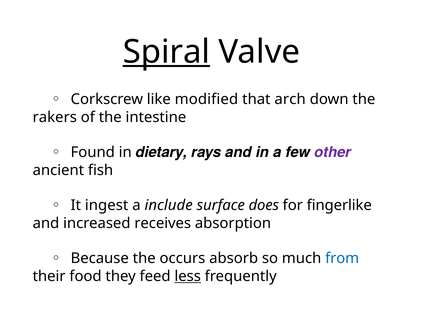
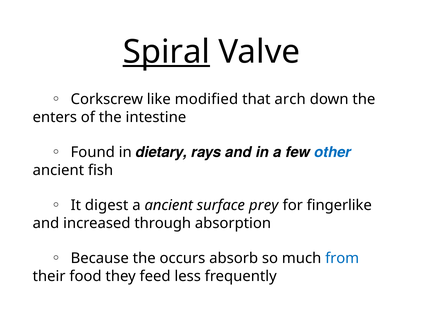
rakers: rakers -> enters
other colour: purple -> blue
ingest: ingest -> digest
a include: include -> ancient
does: does -> prey
receives: receives -> through
less underline: present -> none
